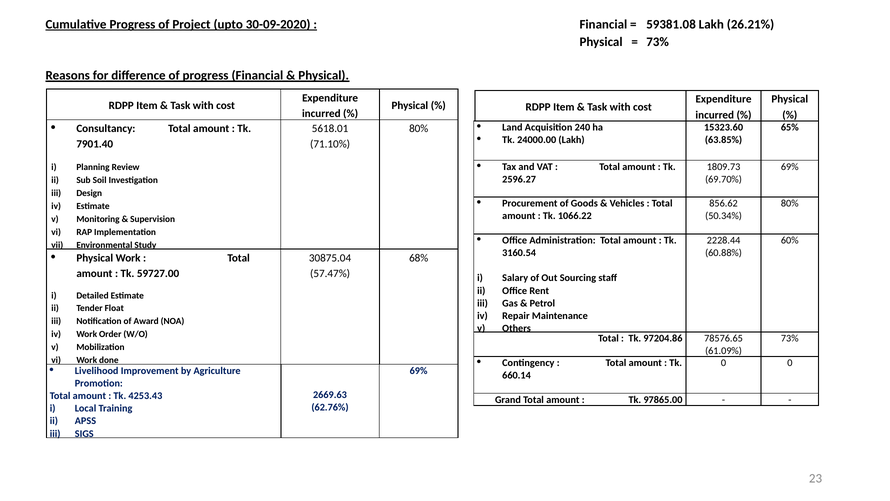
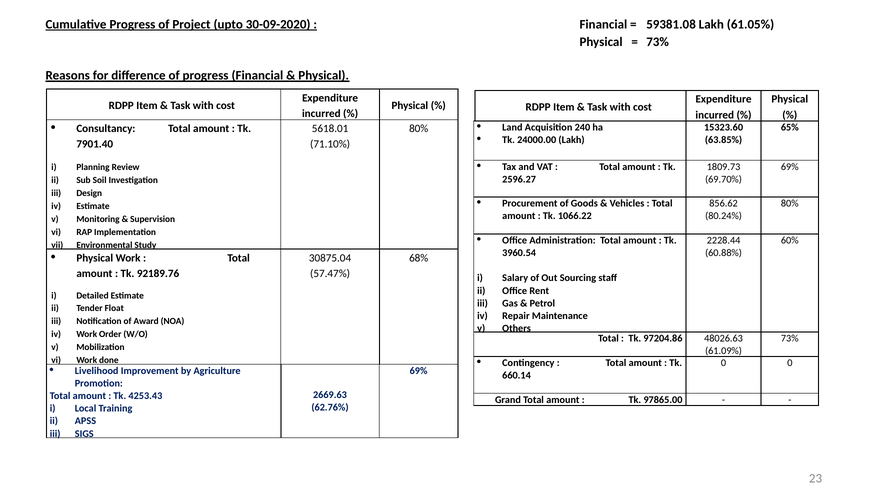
26.21%: 26.21% -> 61.05%
50.34%: 50.34% -> 80.24%
3160.54: 3160.54 -> 3960.54
59727.00: 59727.00 -> 92189.76
78576.65: 78576.65 -> 48026.63
